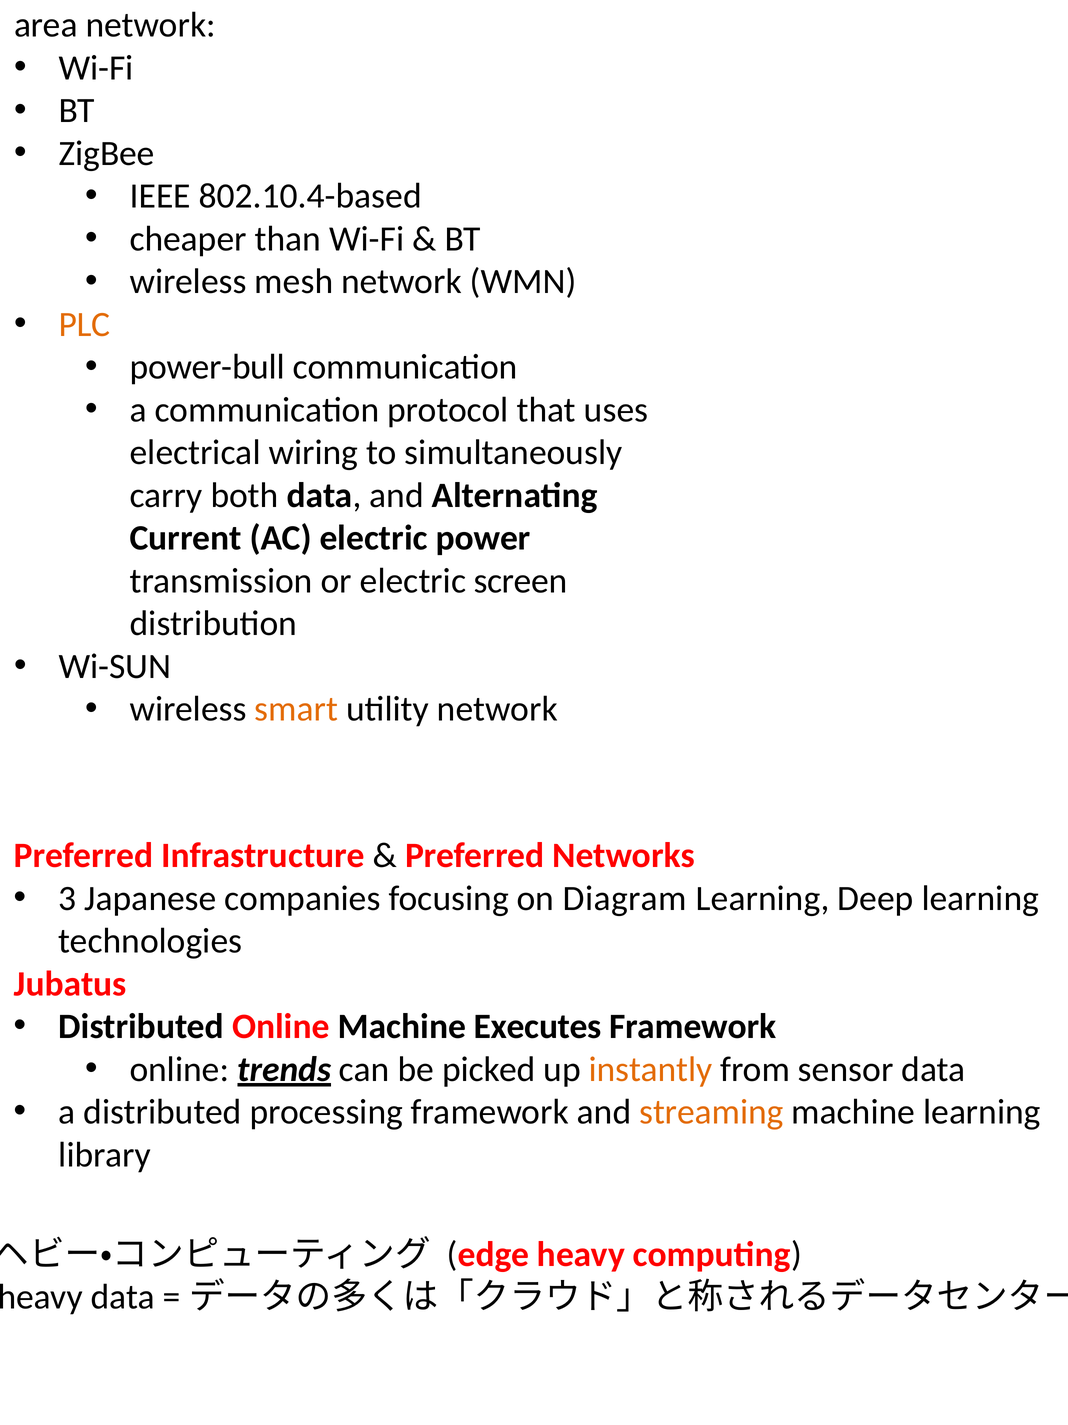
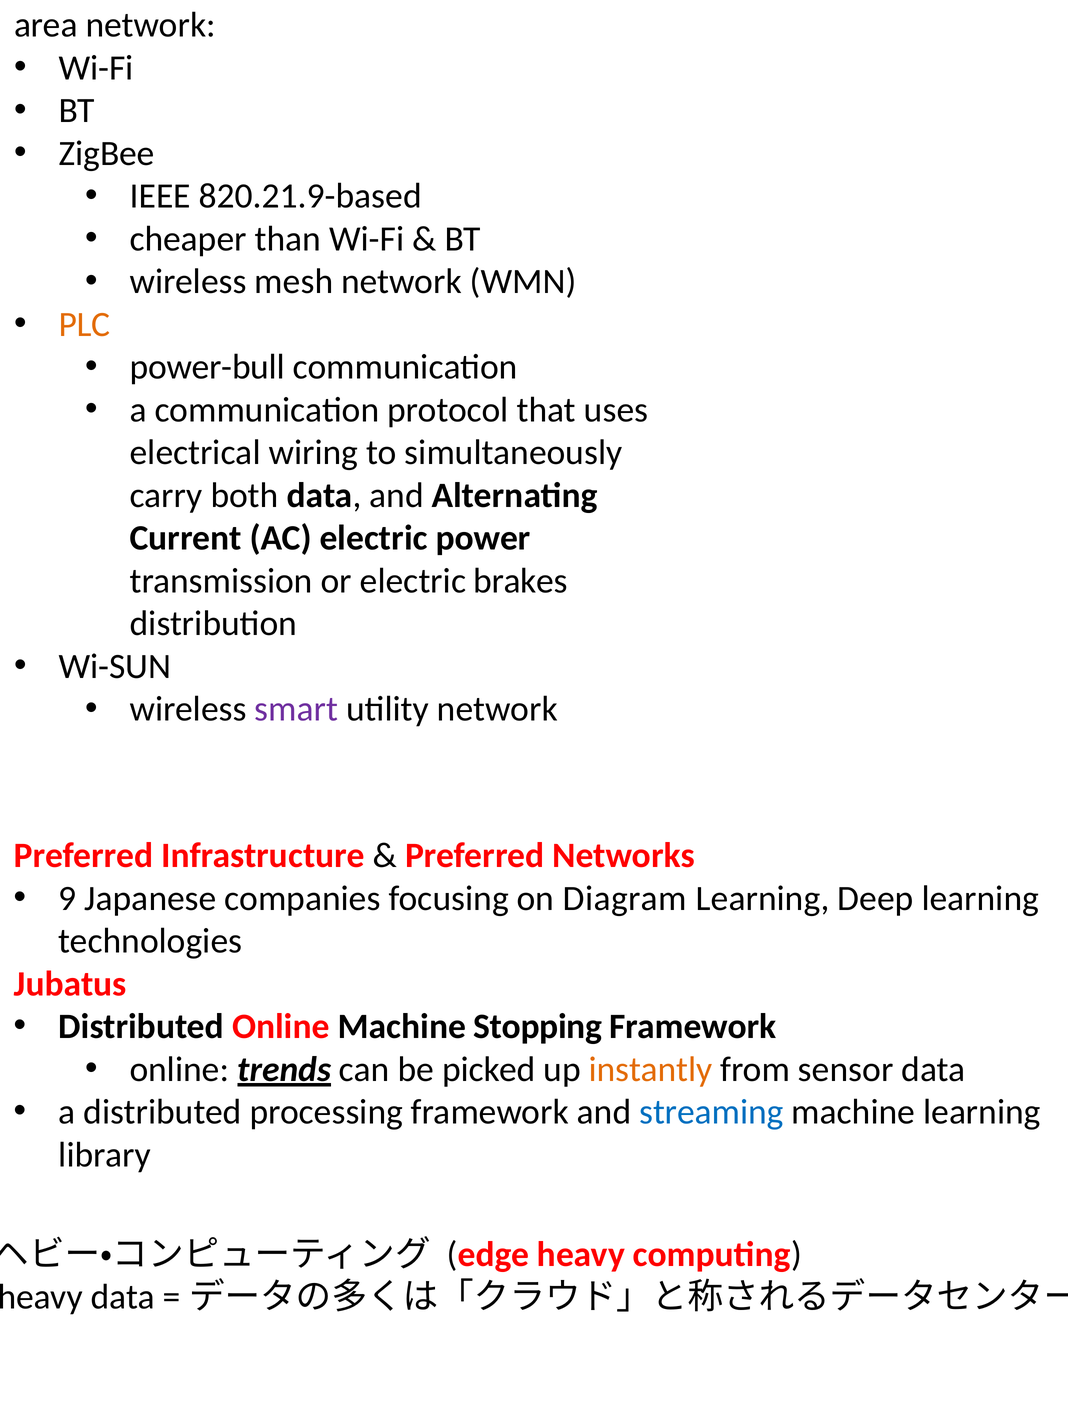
802.10.4-based: 802.10.4-based -> 820.21.9-based
screen: screen -> brakes
smart colour: orange -> purple
3: 3 -> 9
Executes: Executes -> Stopping
streaming colour: orange -> blue
